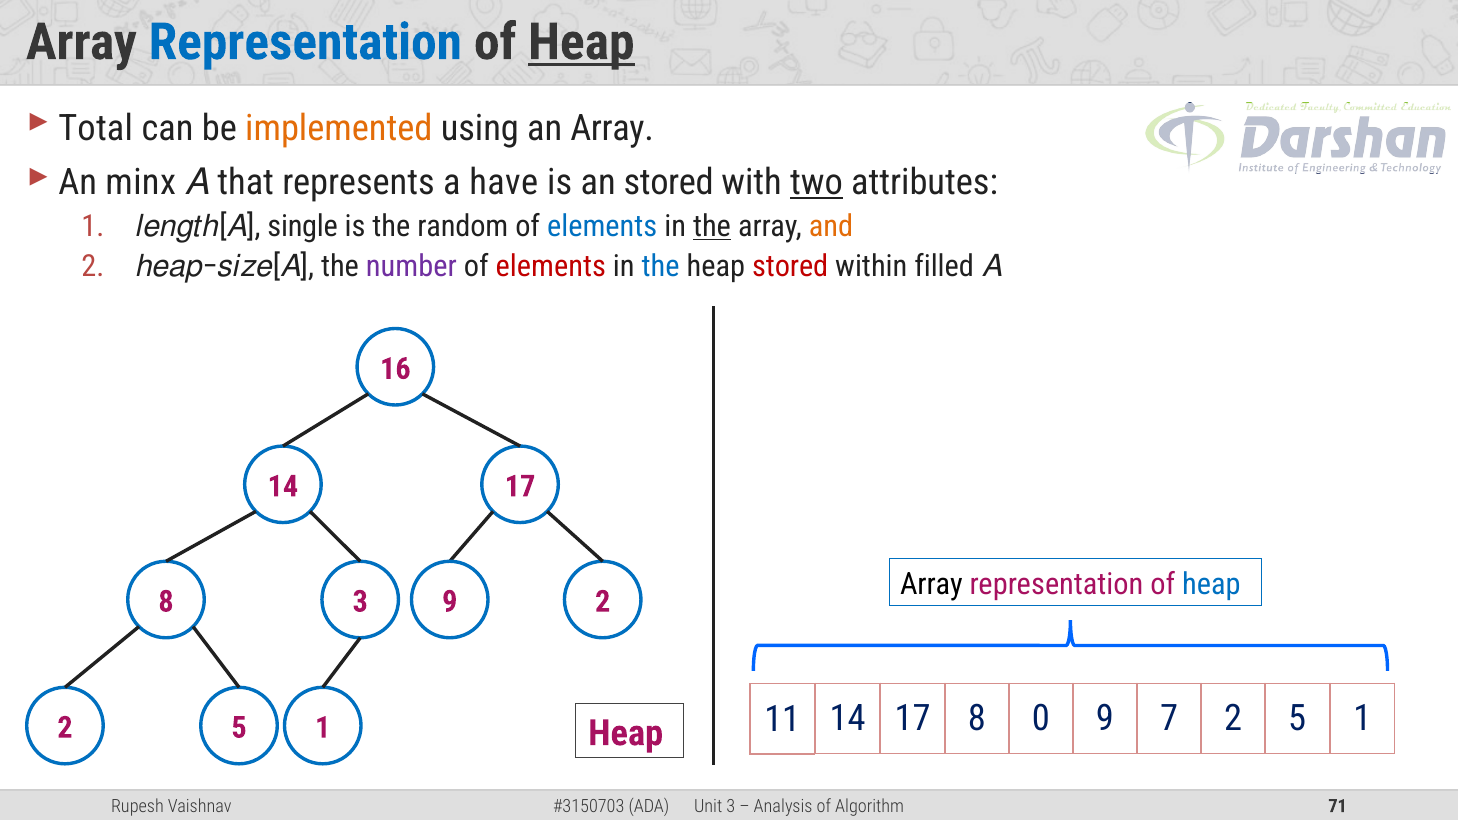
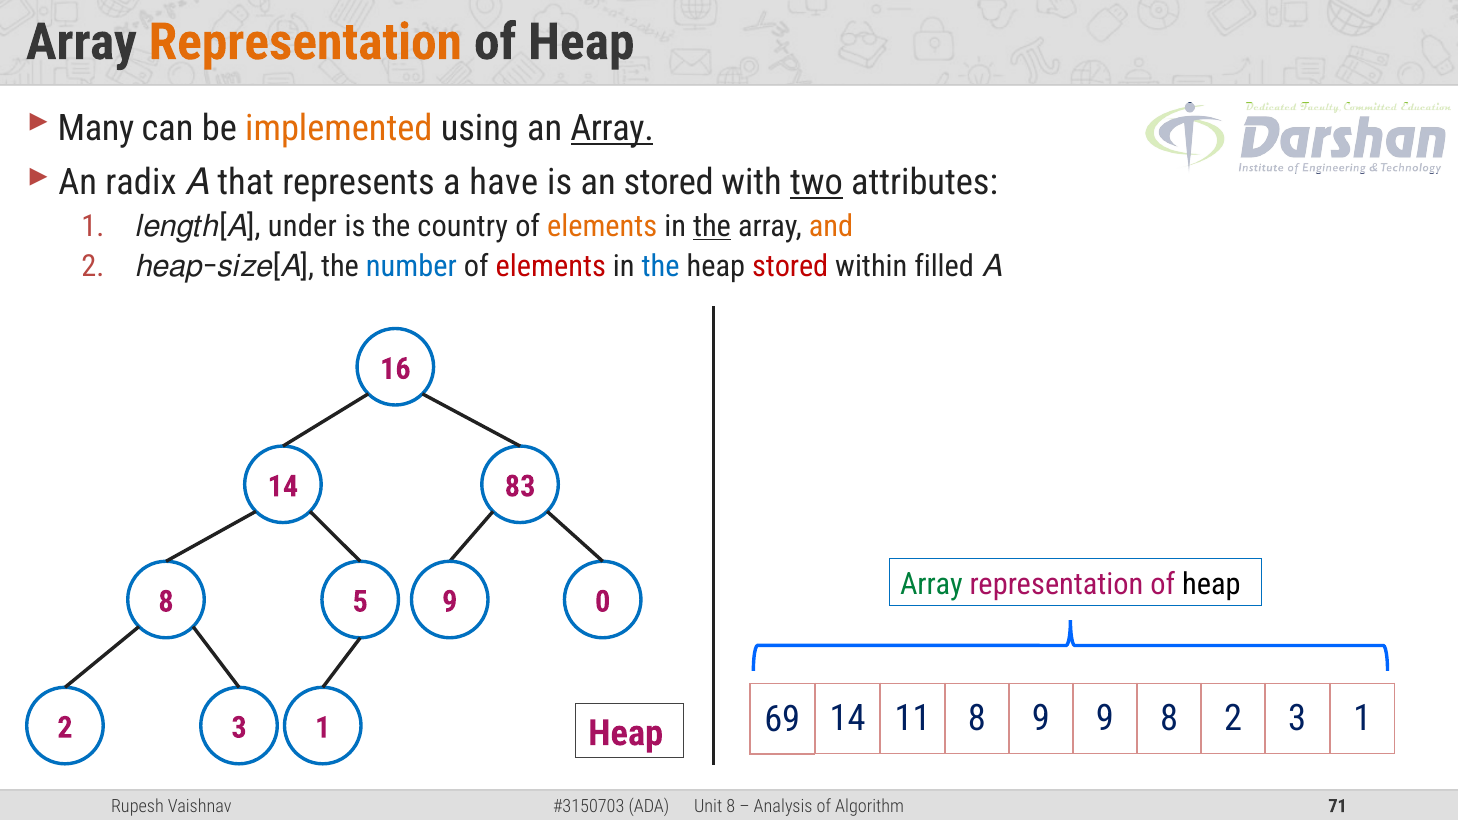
Representation at (305, 42) colour: blue -> orange
Heap at (581, 42) underline: present -> none
Total: Total -> Many
Array at (612, 128) underline: none -> present
minx: minx -> radix
single: single -> under
random: random -> country
elements at (602, 226) colour: blue -> orange
number colour: purple -> blue
17 at (520, 486): 17 -> 83
Array at (931, 585) colour: black -> green
heap at (1211, 585) colour: blue -> black
8 3: 3 -> 5
9 2: 2 -> 0
5 at (239, 728): 5 -> 3
11: 11 -> 69
17 at (913, 719): 17 -> 11
8 0: 0 -> 9
9 7: 7 -> 8
5 at (1297, 719): 5 -> 3
3 at (731, 806): 3 -> 8
